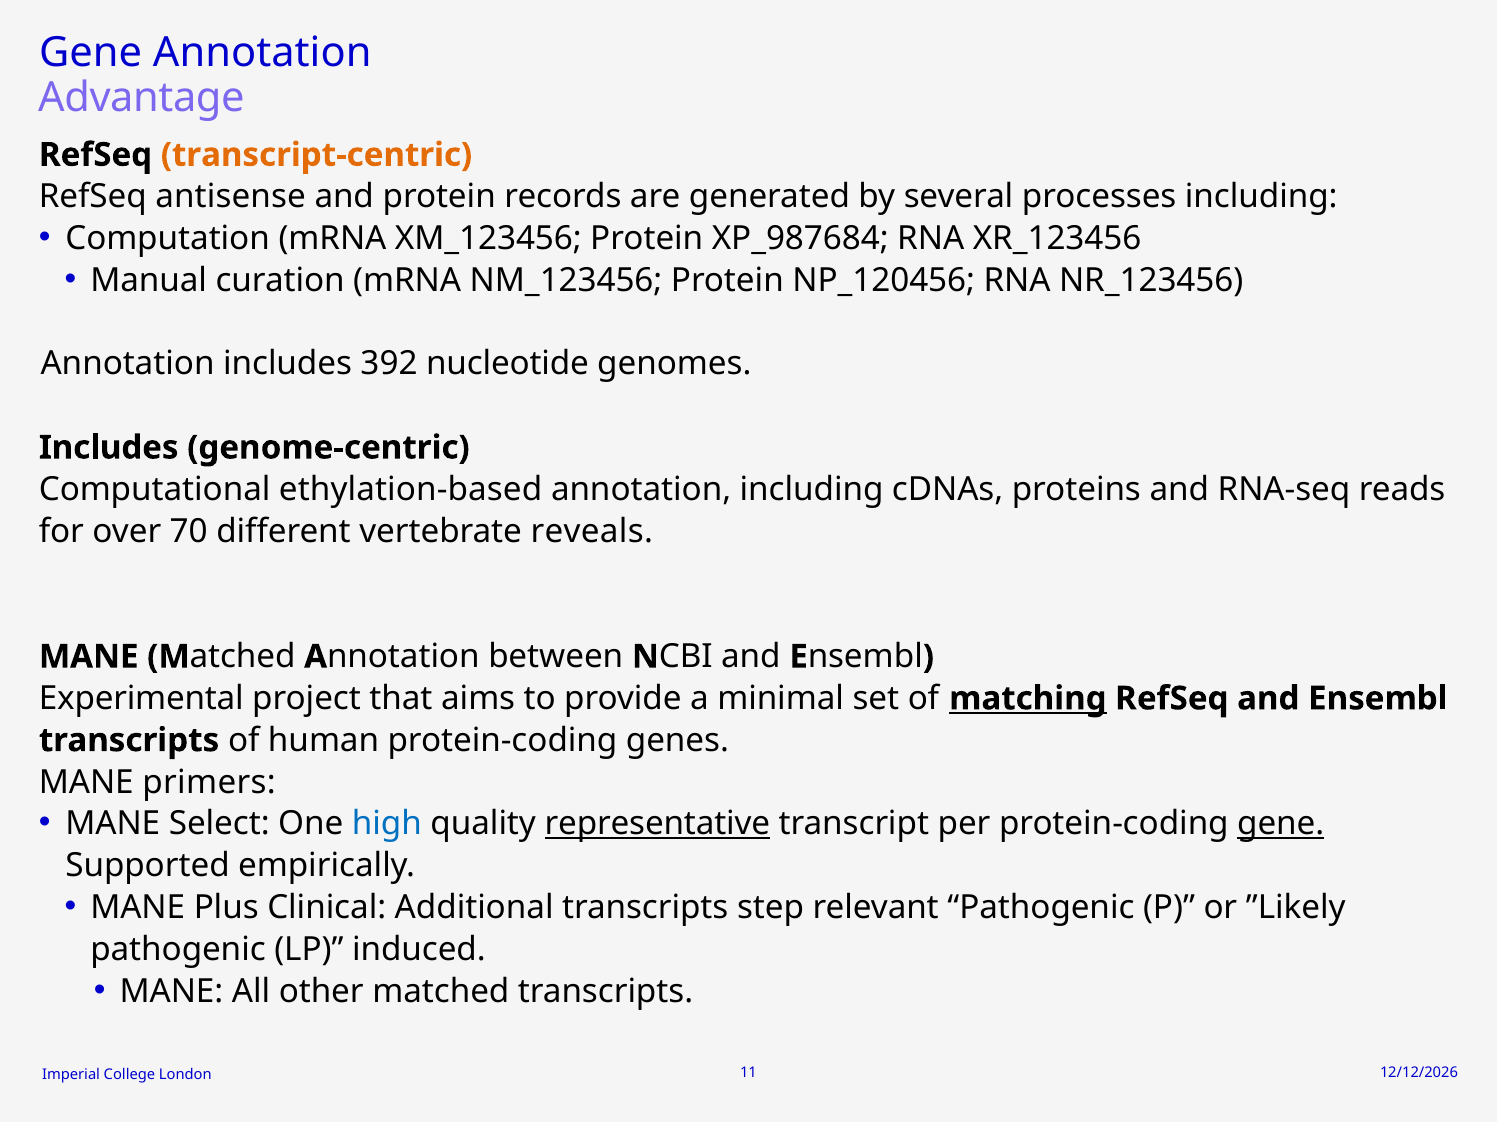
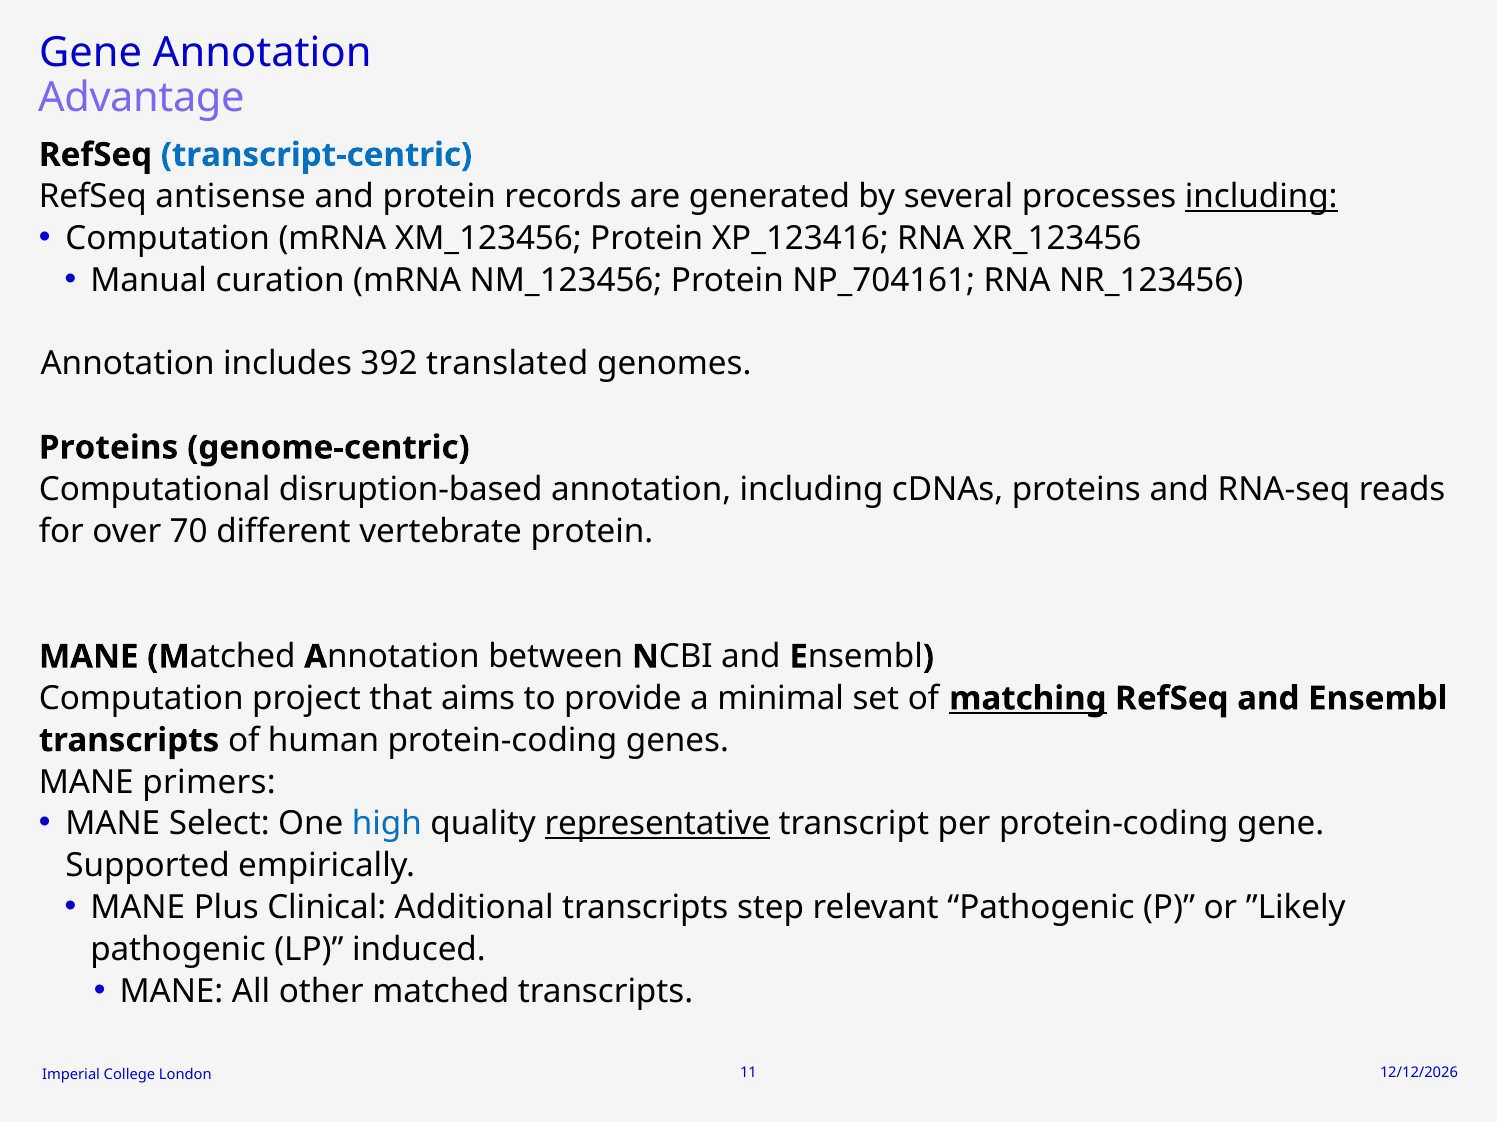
transcript-centric colour: orange -> blue
including at (1261, 197) underline: none -> present
XP_987684: XP_987684 -> XP_123416
NP_120456: NP_120456 -> NP_704161
nucleotide: nucleotide -> translated
Includes at (109, 448): Includes -> Proteins
ethylation-based: ethylation-based -> disruption-based
vertebrate reveals: reveals -> protein
Experimental at (141, 699): Experimental -> Computation
gene at (1281, 824) underline: present -> none
